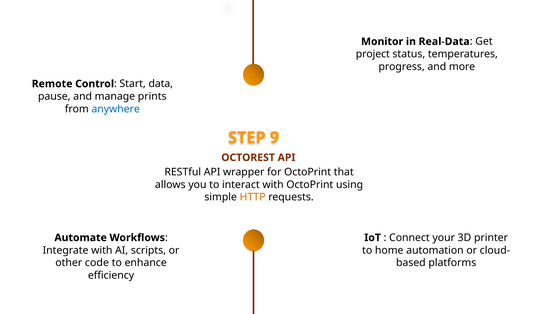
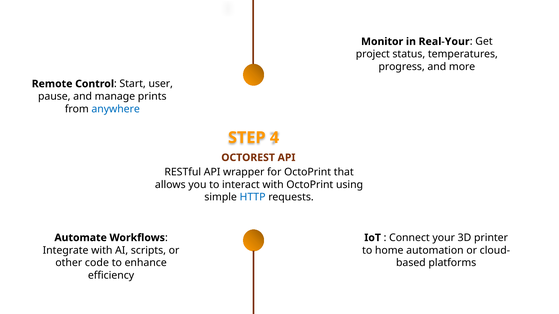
Real-Data: Real-Data -> Real-Your
data: data -> user
9: 9 -> 4
HTTP colour: orange -> blue
